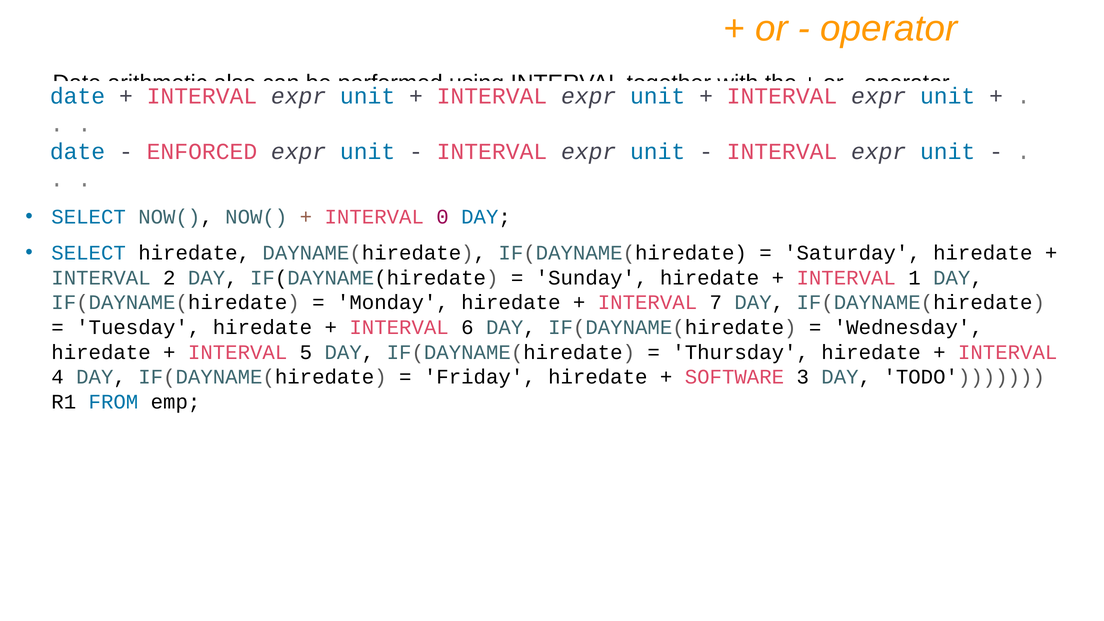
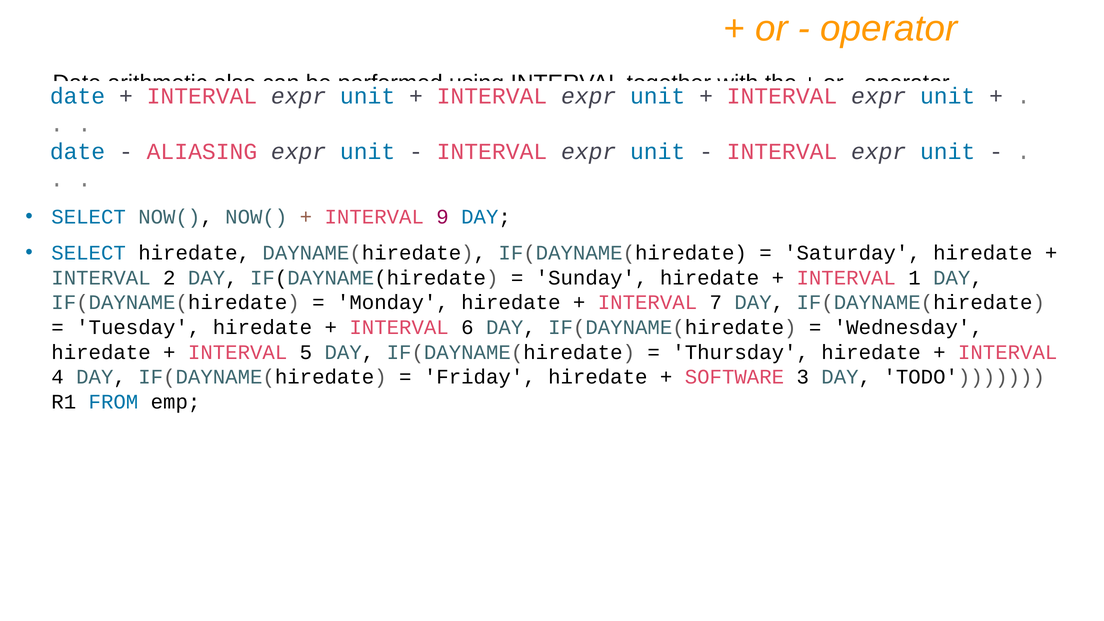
ENFORCED: ENFORCED -> ALIASING
0: 0 -> 9
